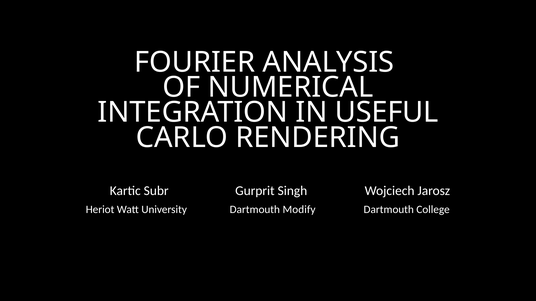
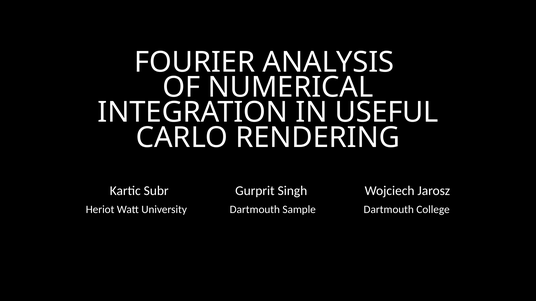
Modify: Modify -> Sample
